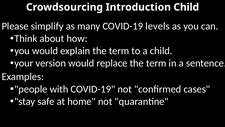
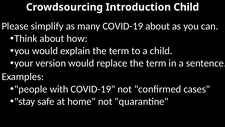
COVID-19 levels: levels -> about
